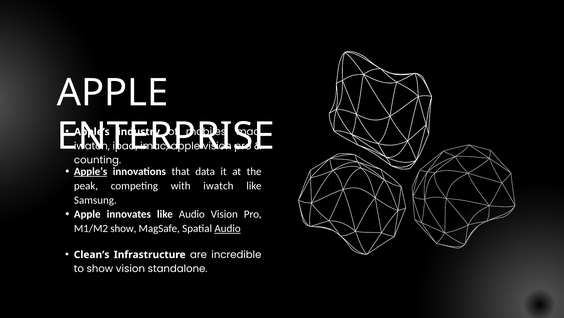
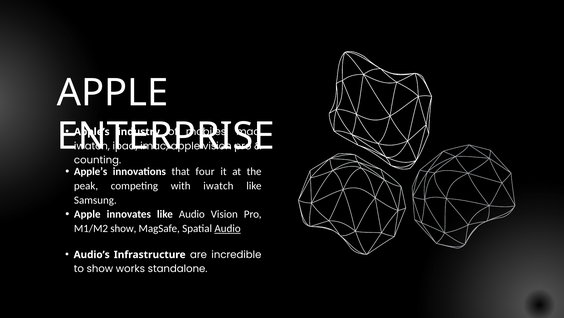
Apple’s at (91, 171) underline: present -> none
data: data -> four
Clean’s: Clean’s -> Audio’s
show vision: vision -> works
